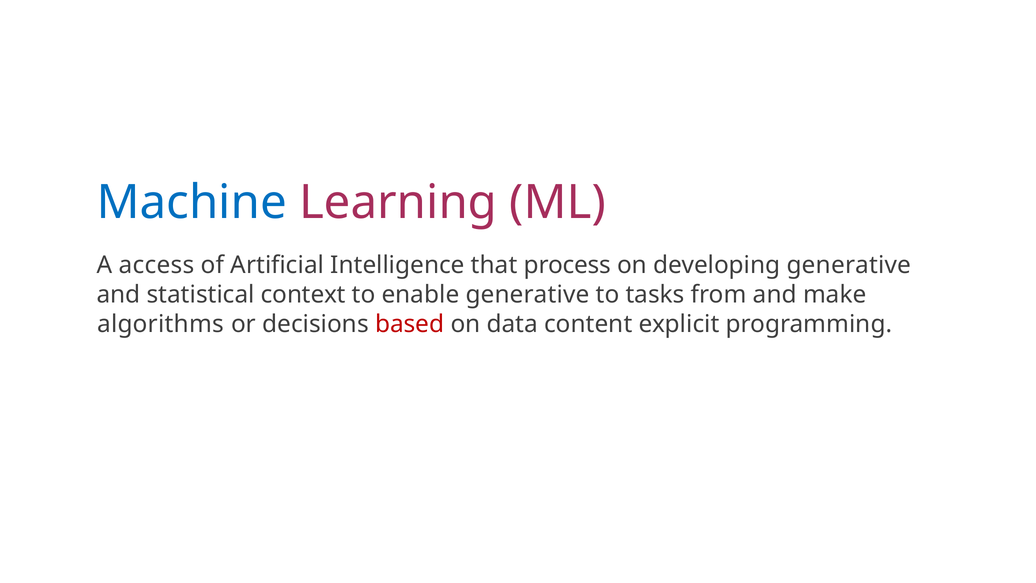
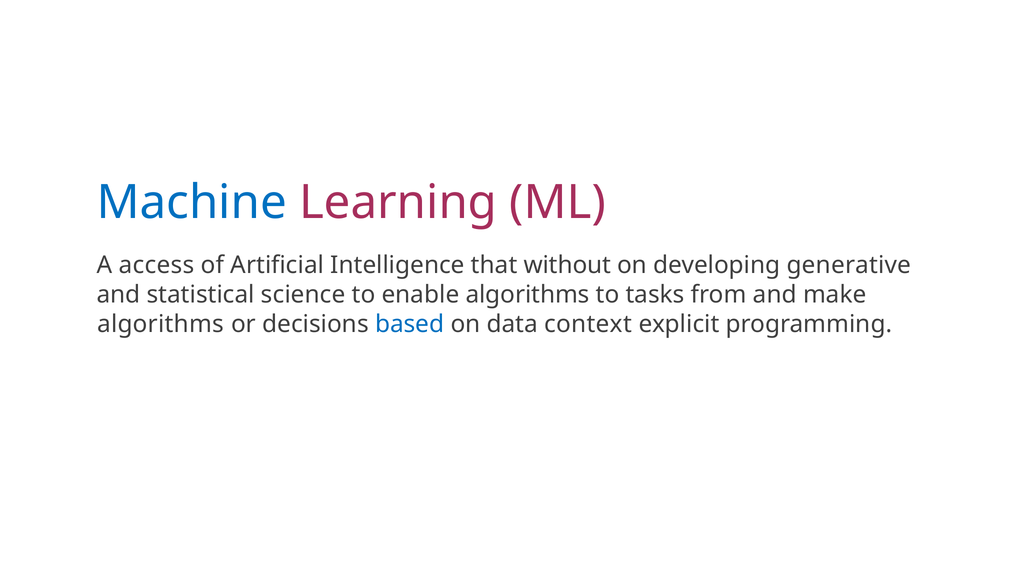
process: process -> without
context: context -> science
enable generative: generative -> algorithms
based colour: red -> blue
content: content -> context
